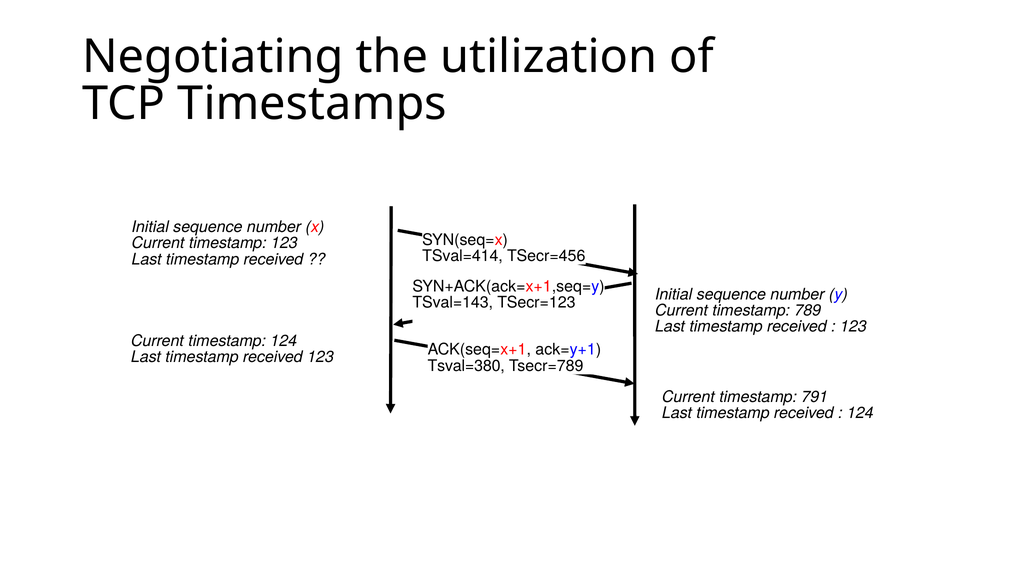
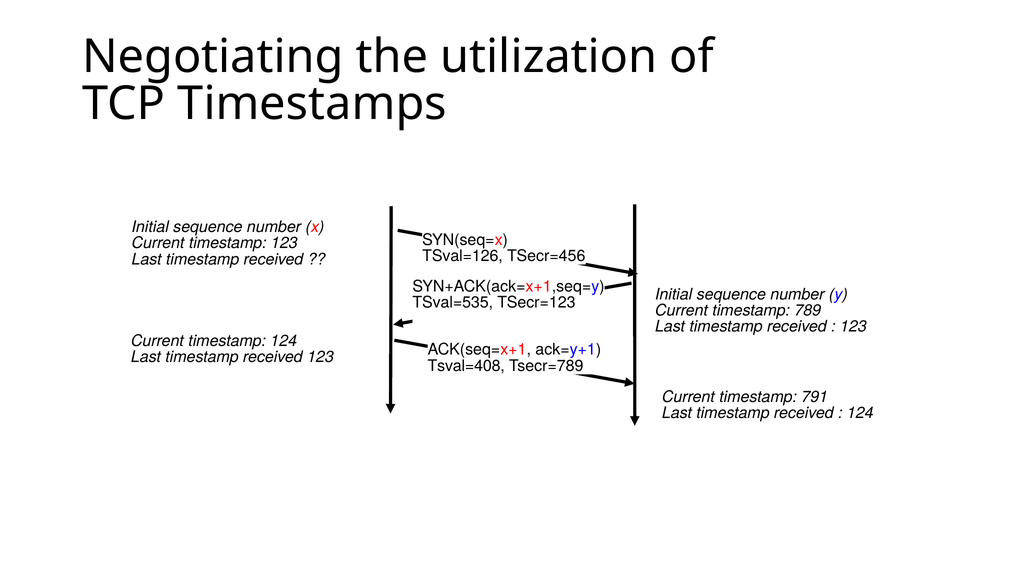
TSval=414: TSval=414 -> TSval=126
TSval=143: TSval=143 -> TSval=535
Tsval=380: Tsval=380 -> Tsval=408
